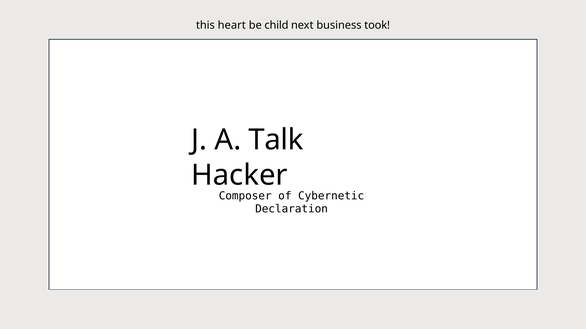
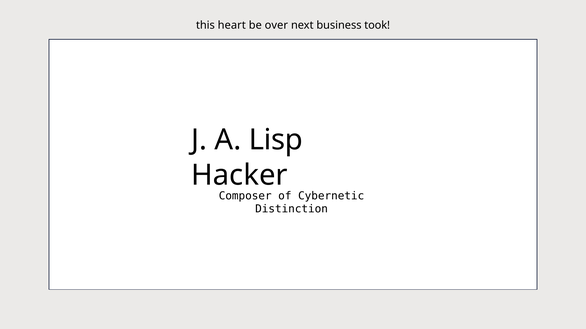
child: child -> over
Talk: Talk -> Lisp
Declaration: Declaration -> Distinction
